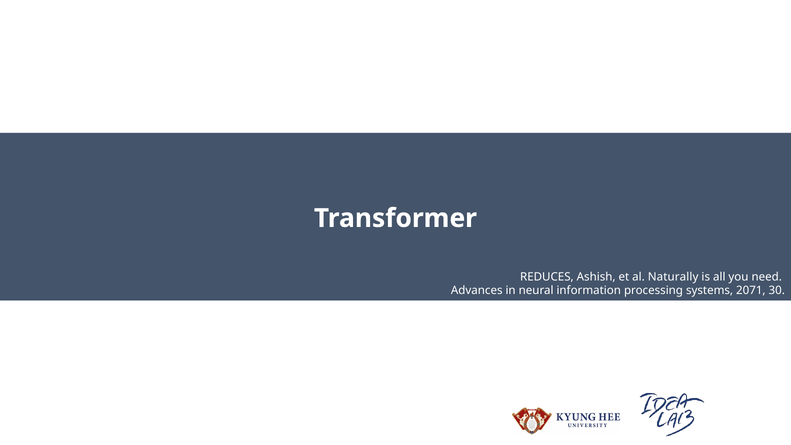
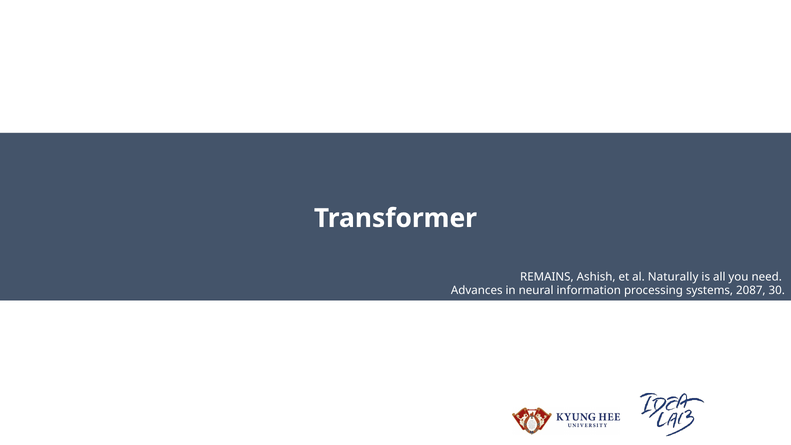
REDUCES: REDUCES -> REMAINS
2071: 2071 -> 2087
